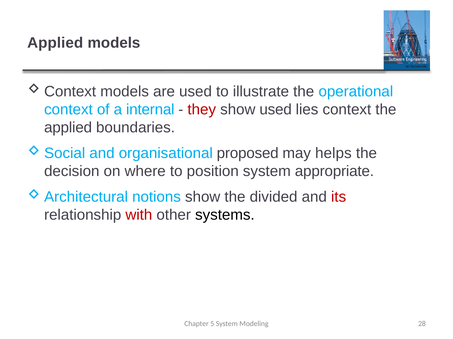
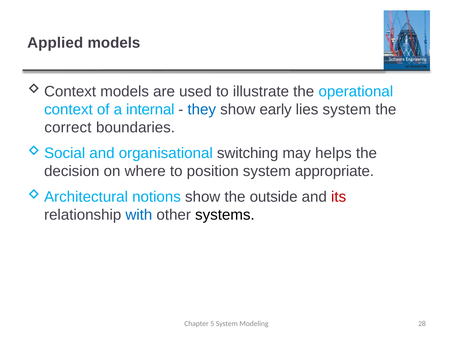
they colour: red -> blue
show used: used -> early
lies context: context -> system
applied at (68, 128): applied -> correct
proposed: proposed -> switching
divided: divided -> outside
with colour: red -> blue
